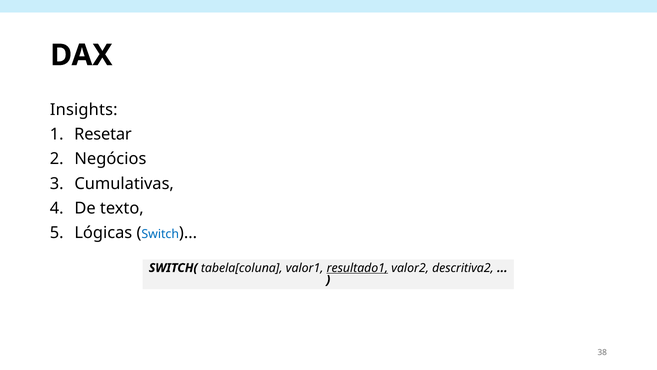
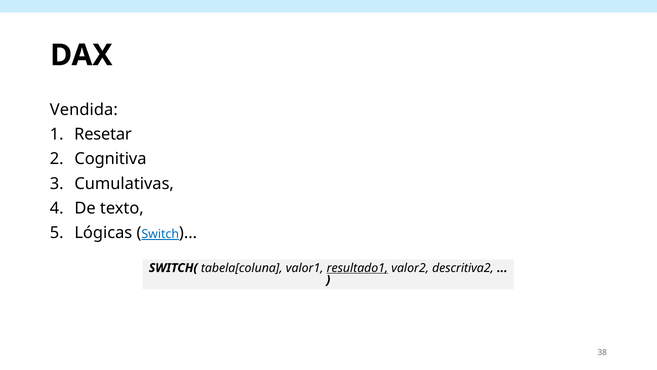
Insights: Insights -> Vendida
Negócios: Negócios -> Cognitiva
Switch underline: none -> present
